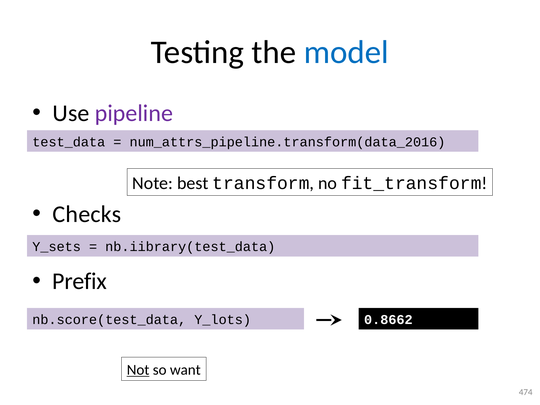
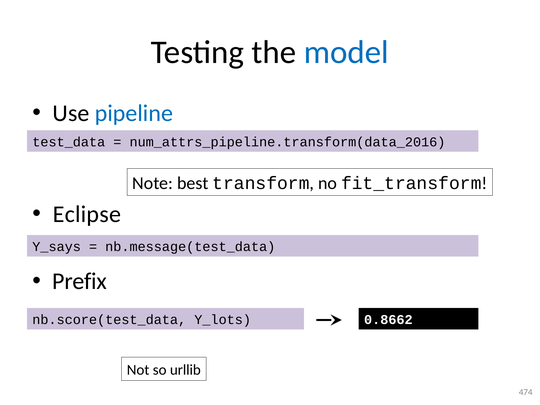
pipeline colour: purple -> blue
Checks: Checks -> Eclipse
Y_sets: Y_sets -> Y_says
nb.iibrary(test_data: nb.iibrary(test_data -> nb.message(test_data
Not underline: present -> none
want: want -> urllib
